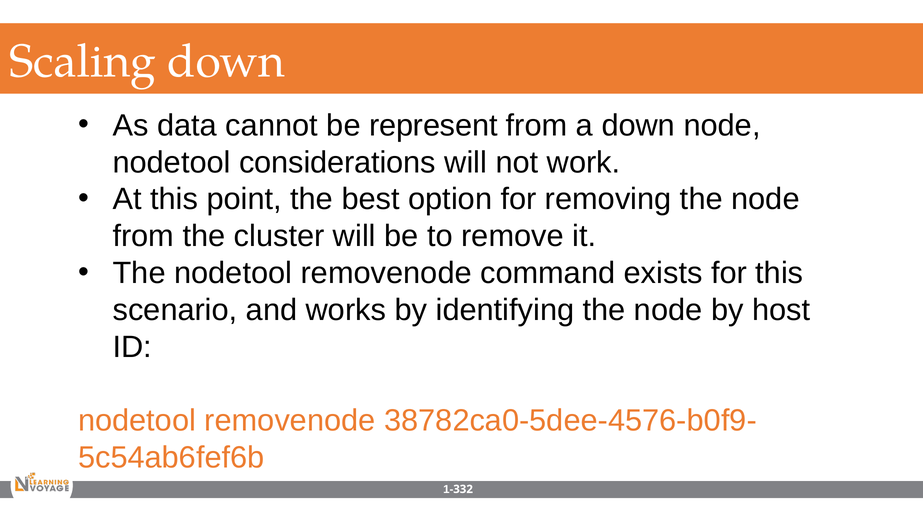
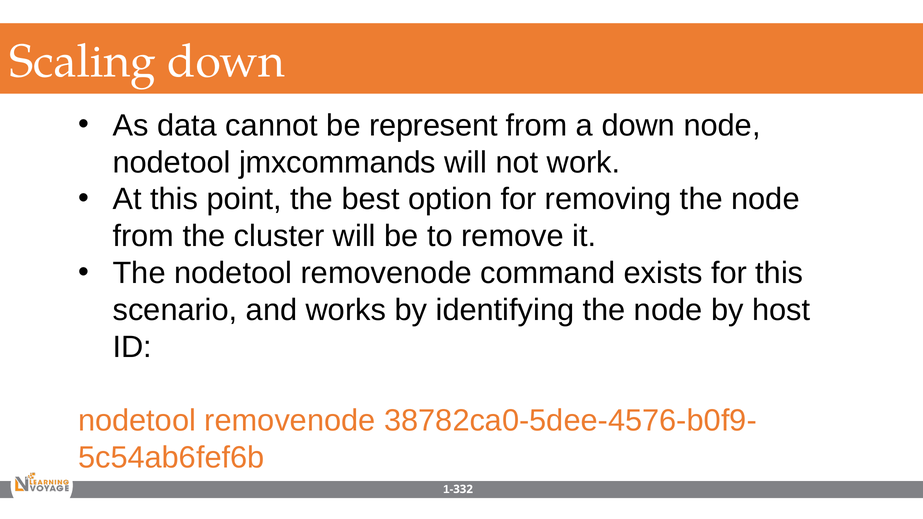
considerations: considerations -> jmxcommands
